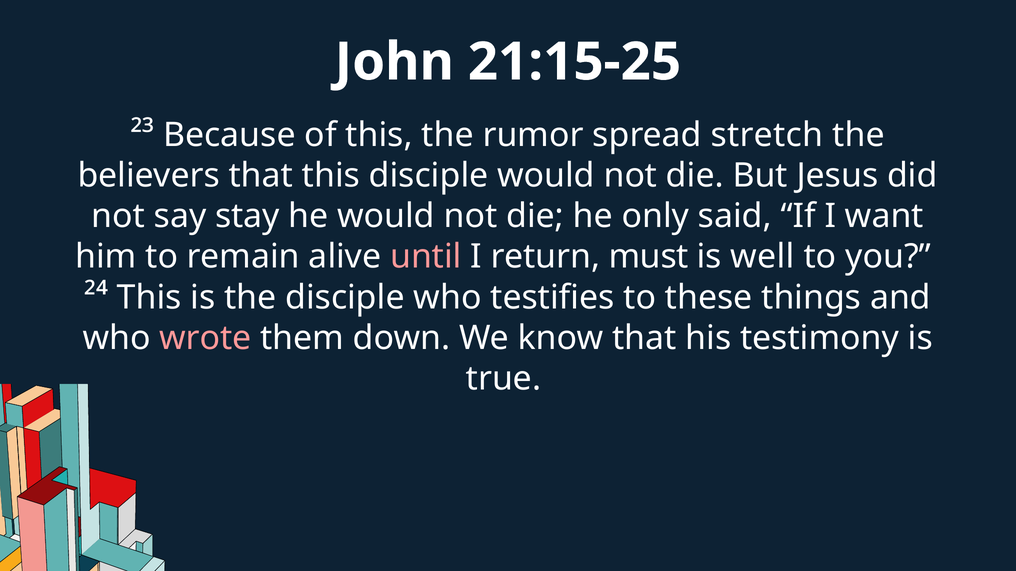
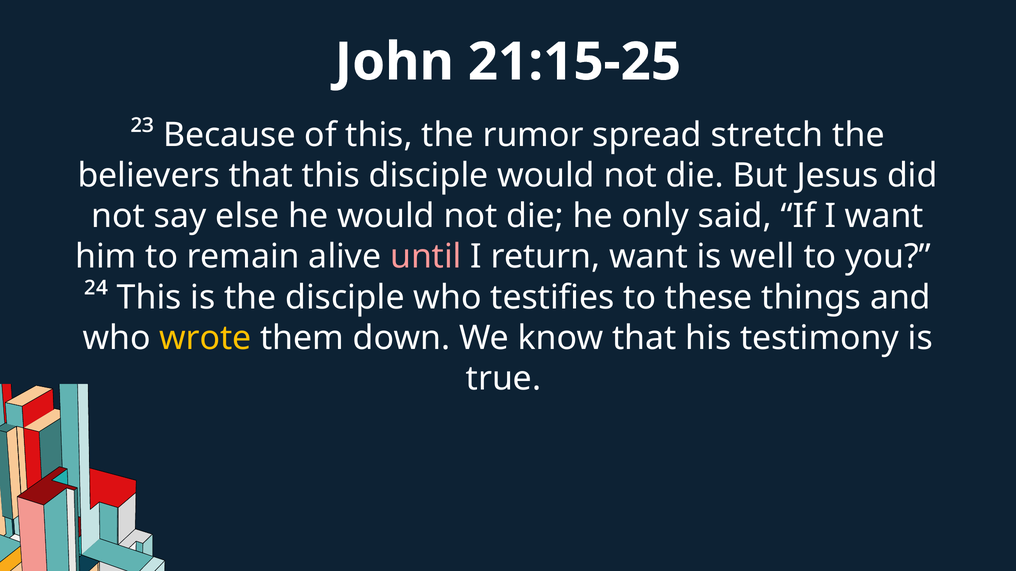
stay: stay -> else
return must: must -> want
wrote colour: pink -> yellow
